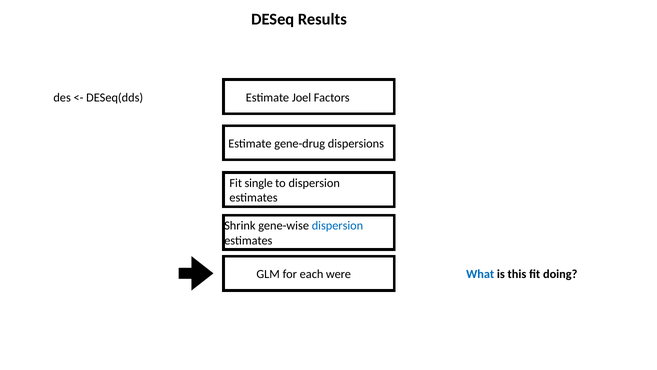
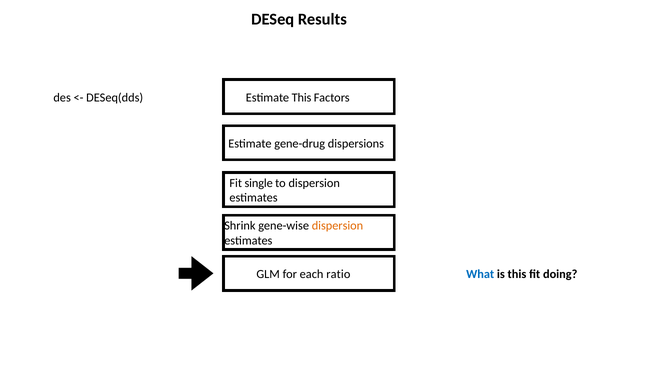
Estimate Joel: Joel -> This
dispersion at (337, 226) colour: blue -> orange
were: were -> ratio
